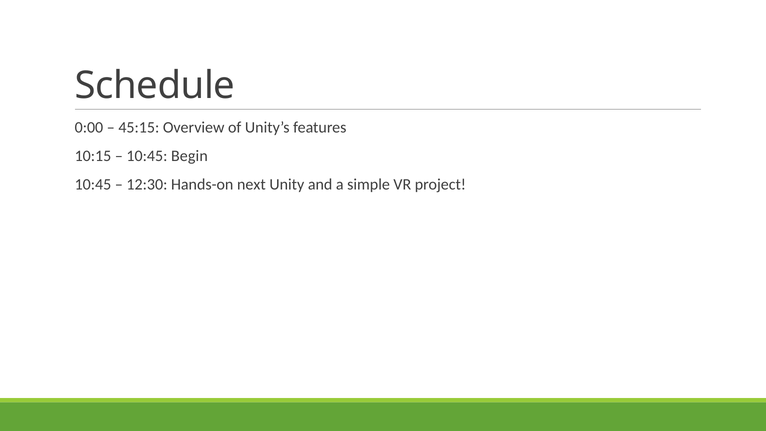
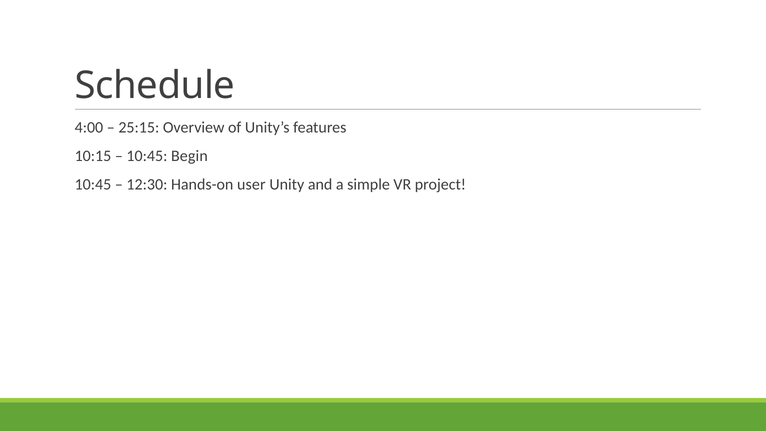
0:00: 0:00 -> 4:00
45:15: 45:15 -> 25:15
next: next -> user
